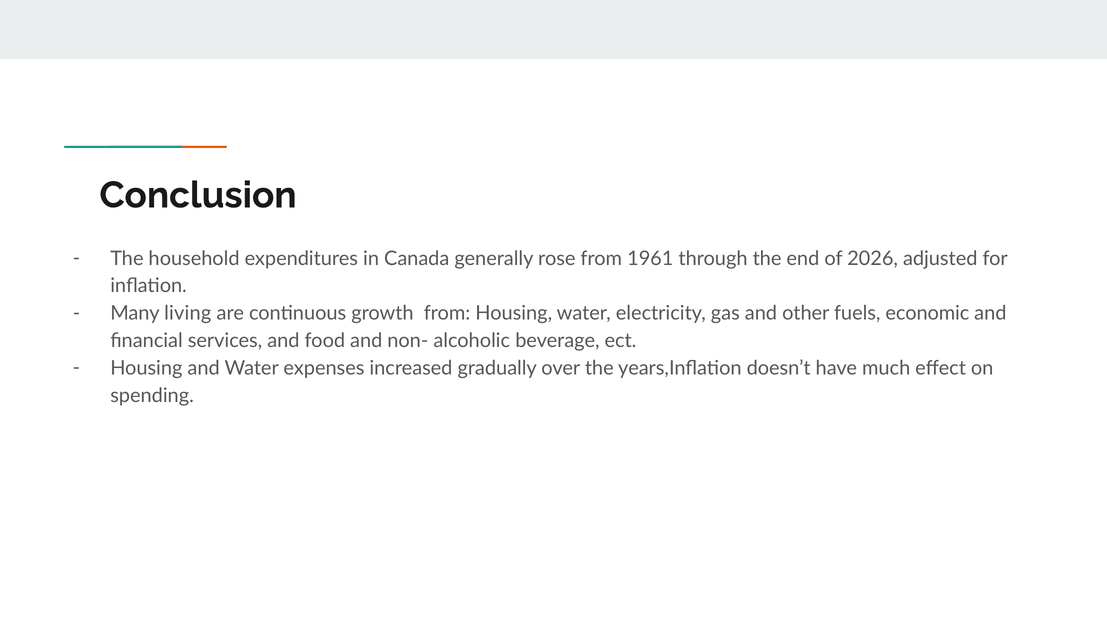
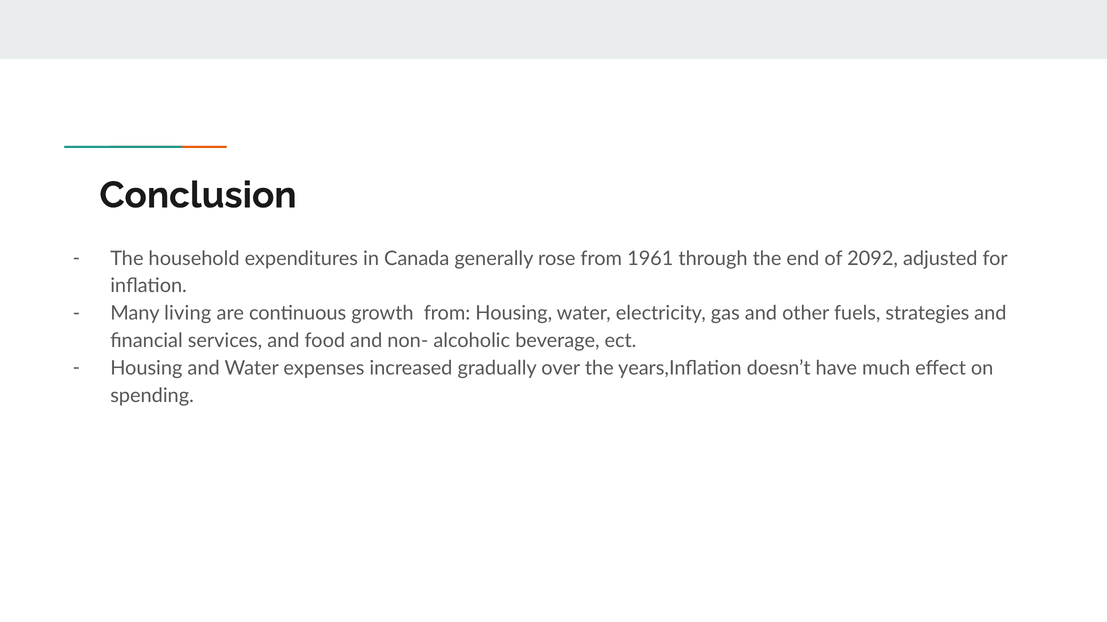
2026: 2026 -> 2092
economic: economic -> strategies
